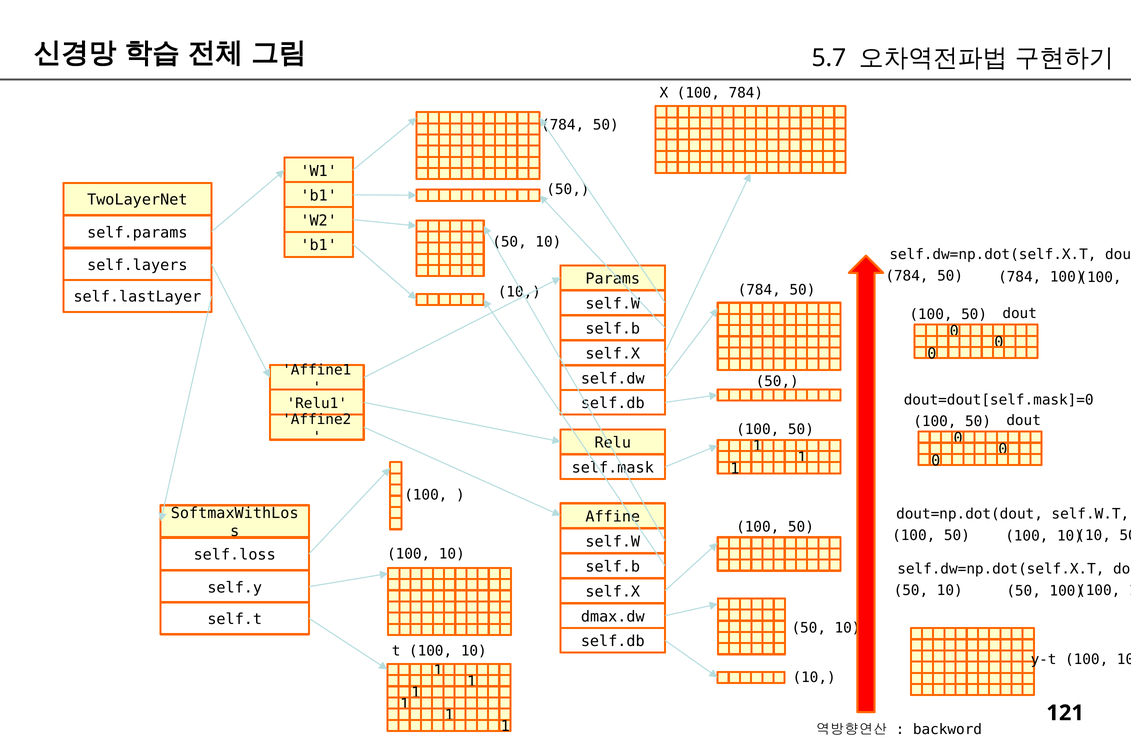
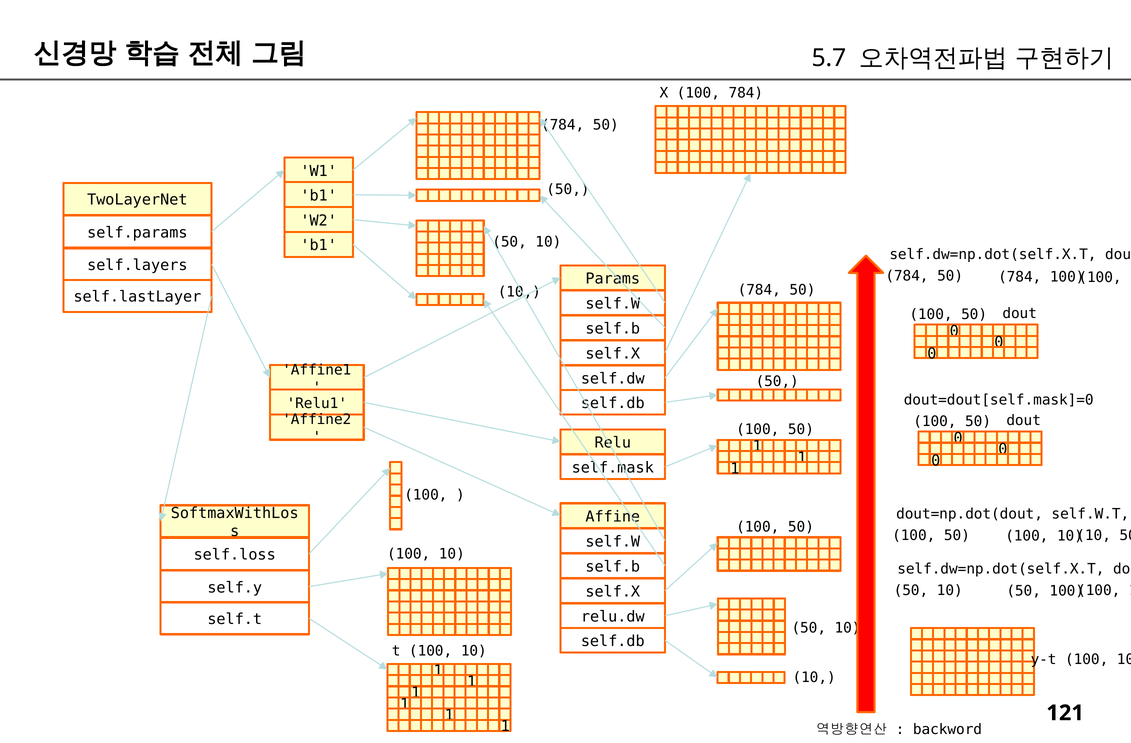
dmax.dw: dmax.dw -> relu.dw
